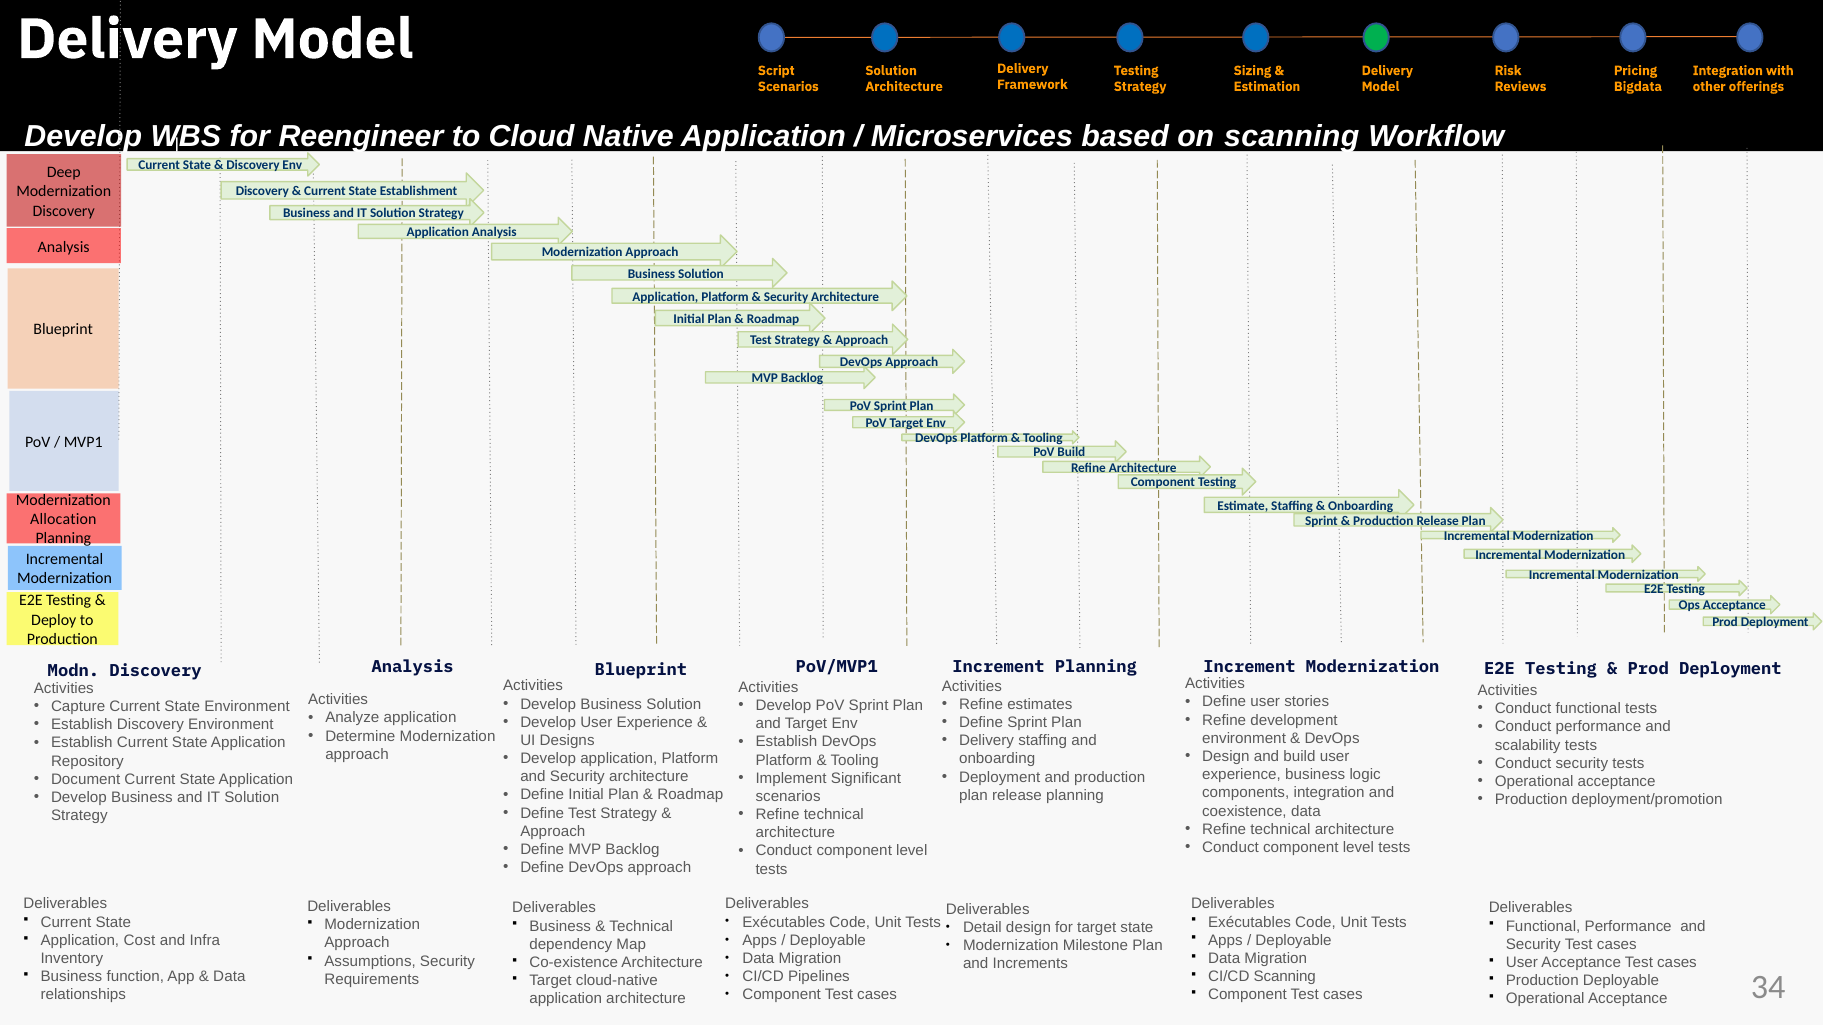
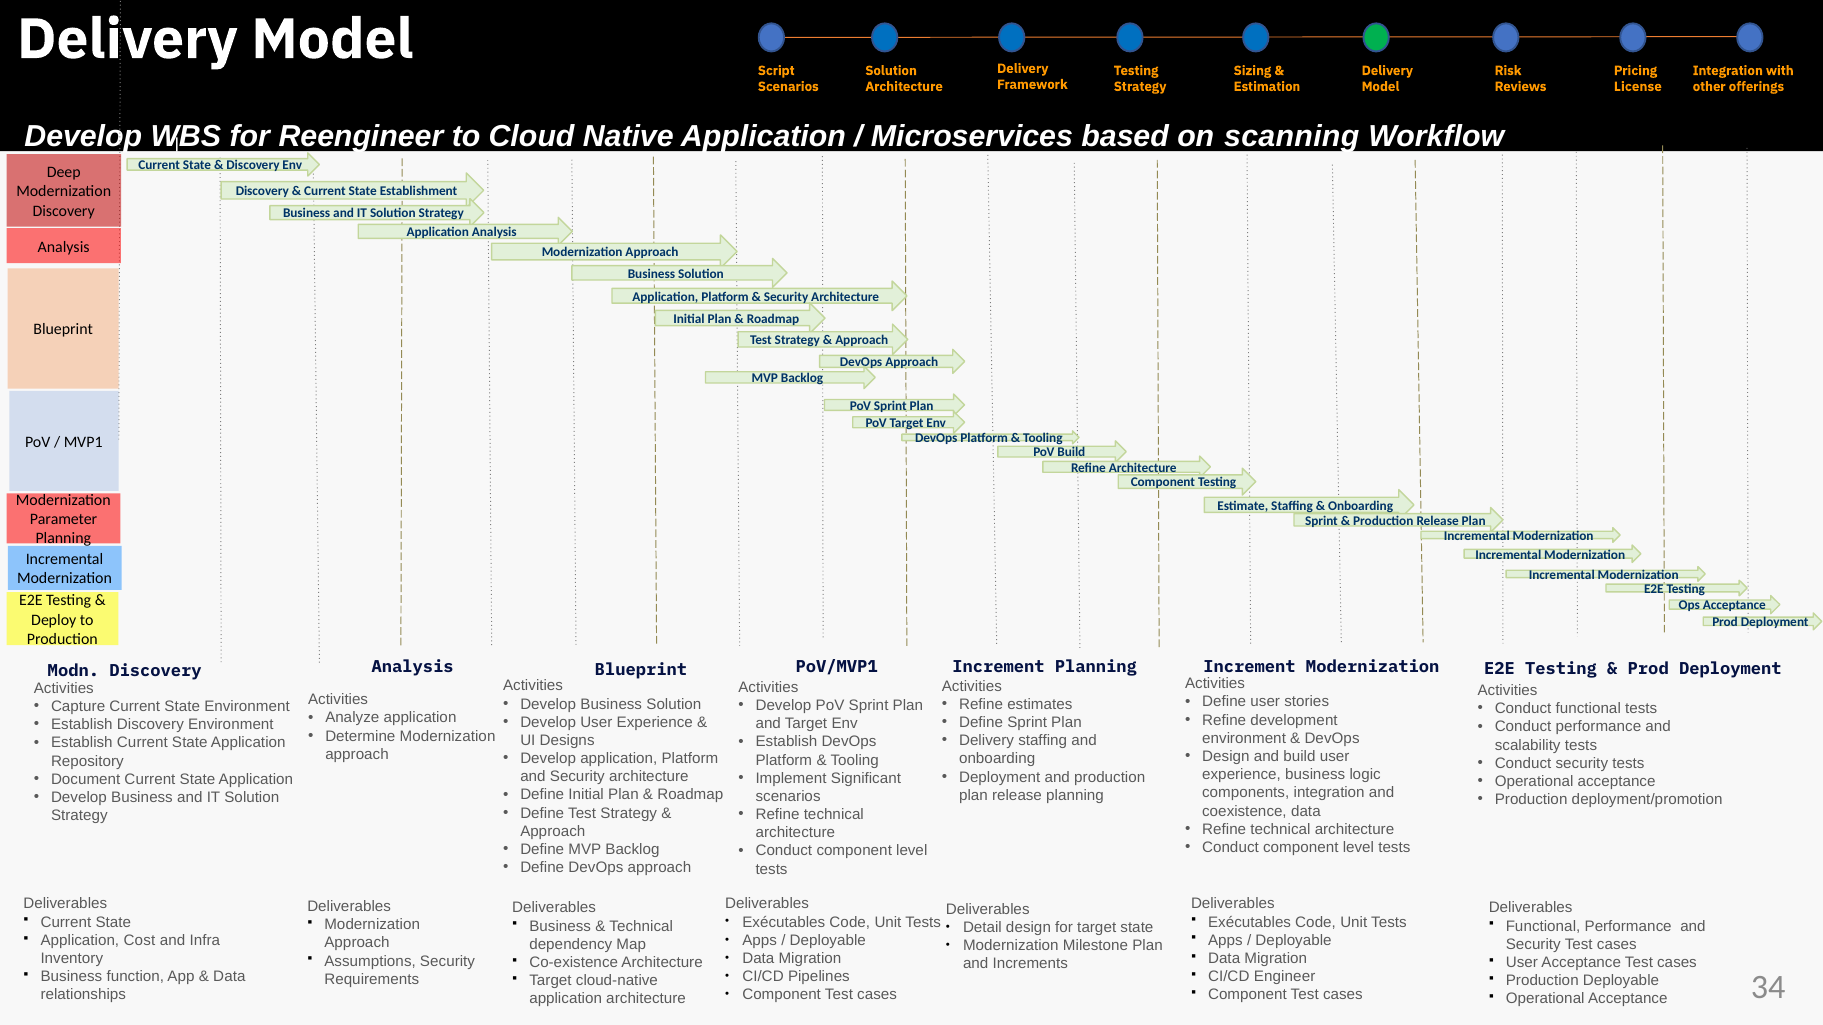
Bigdata: Bigdata -> License
Allocation: Allocation -> Parameter
CI/CD Scanning: Scanning -> Engineer
